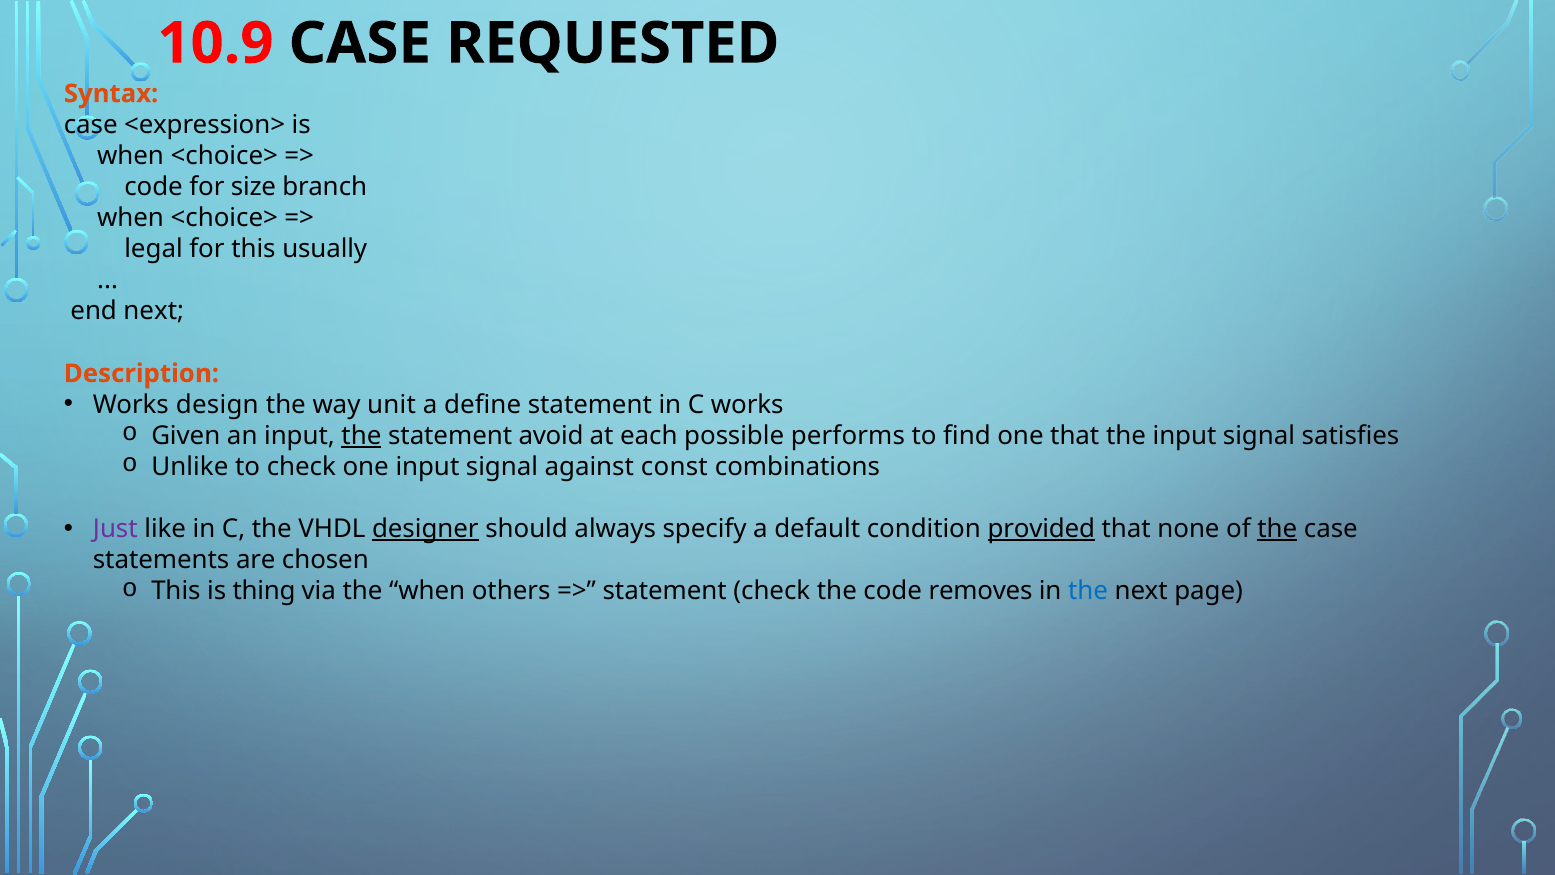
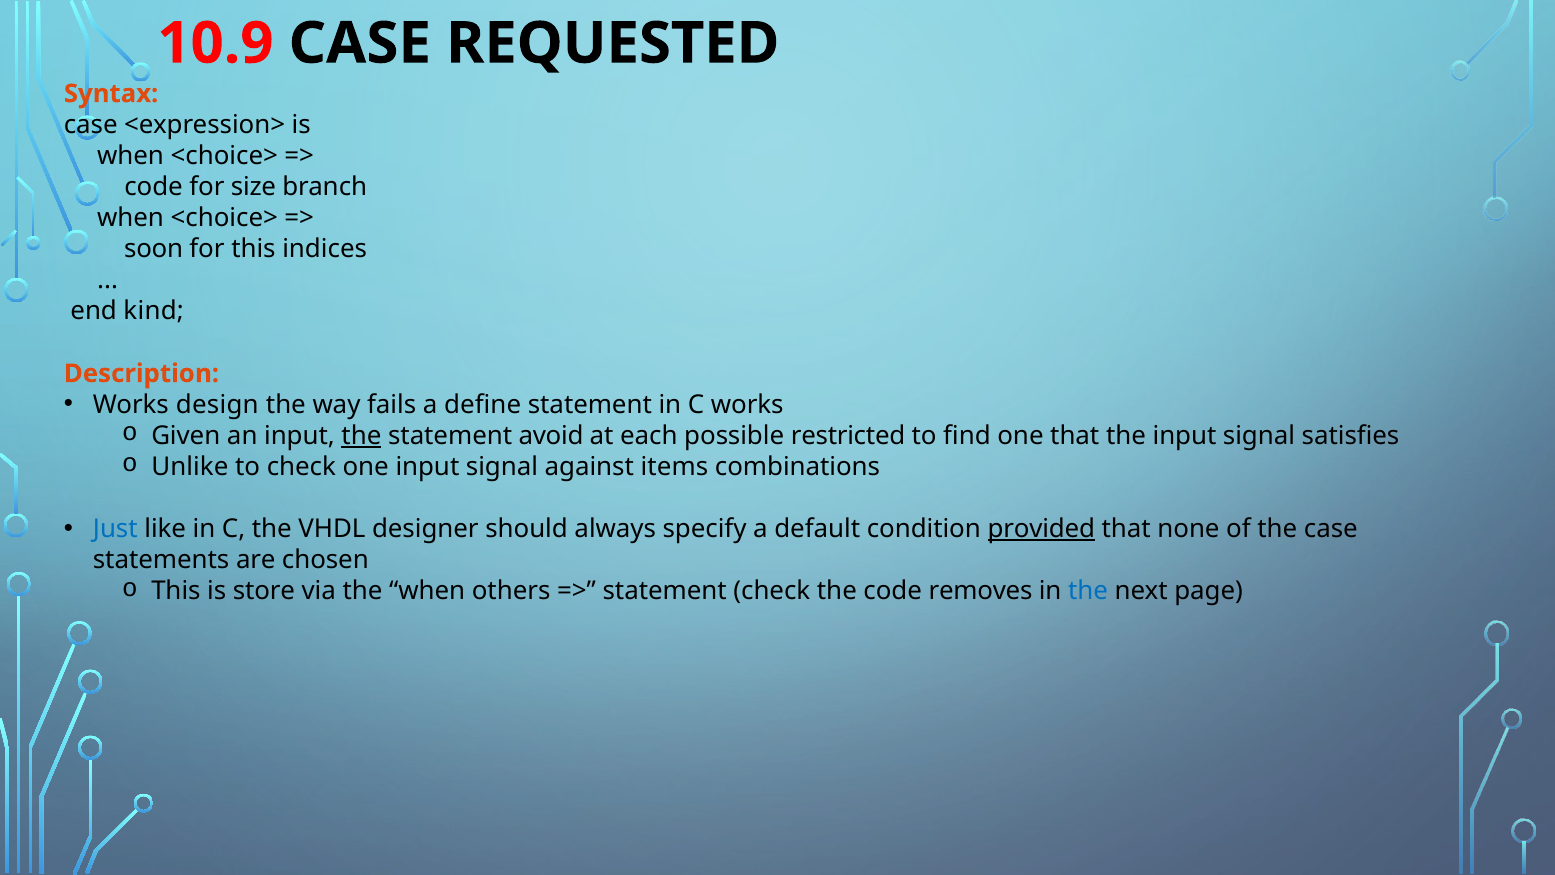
legal: legal -> soon
usually: usually -> indices
end next: next -> kind
unit: unit -> fails
performs: performs -> restricted
const: const -> items
Just colour: purple -> blue
designer underline: present -> none
the at (1277, 529) underline: present -> none
thing: thing -> store
